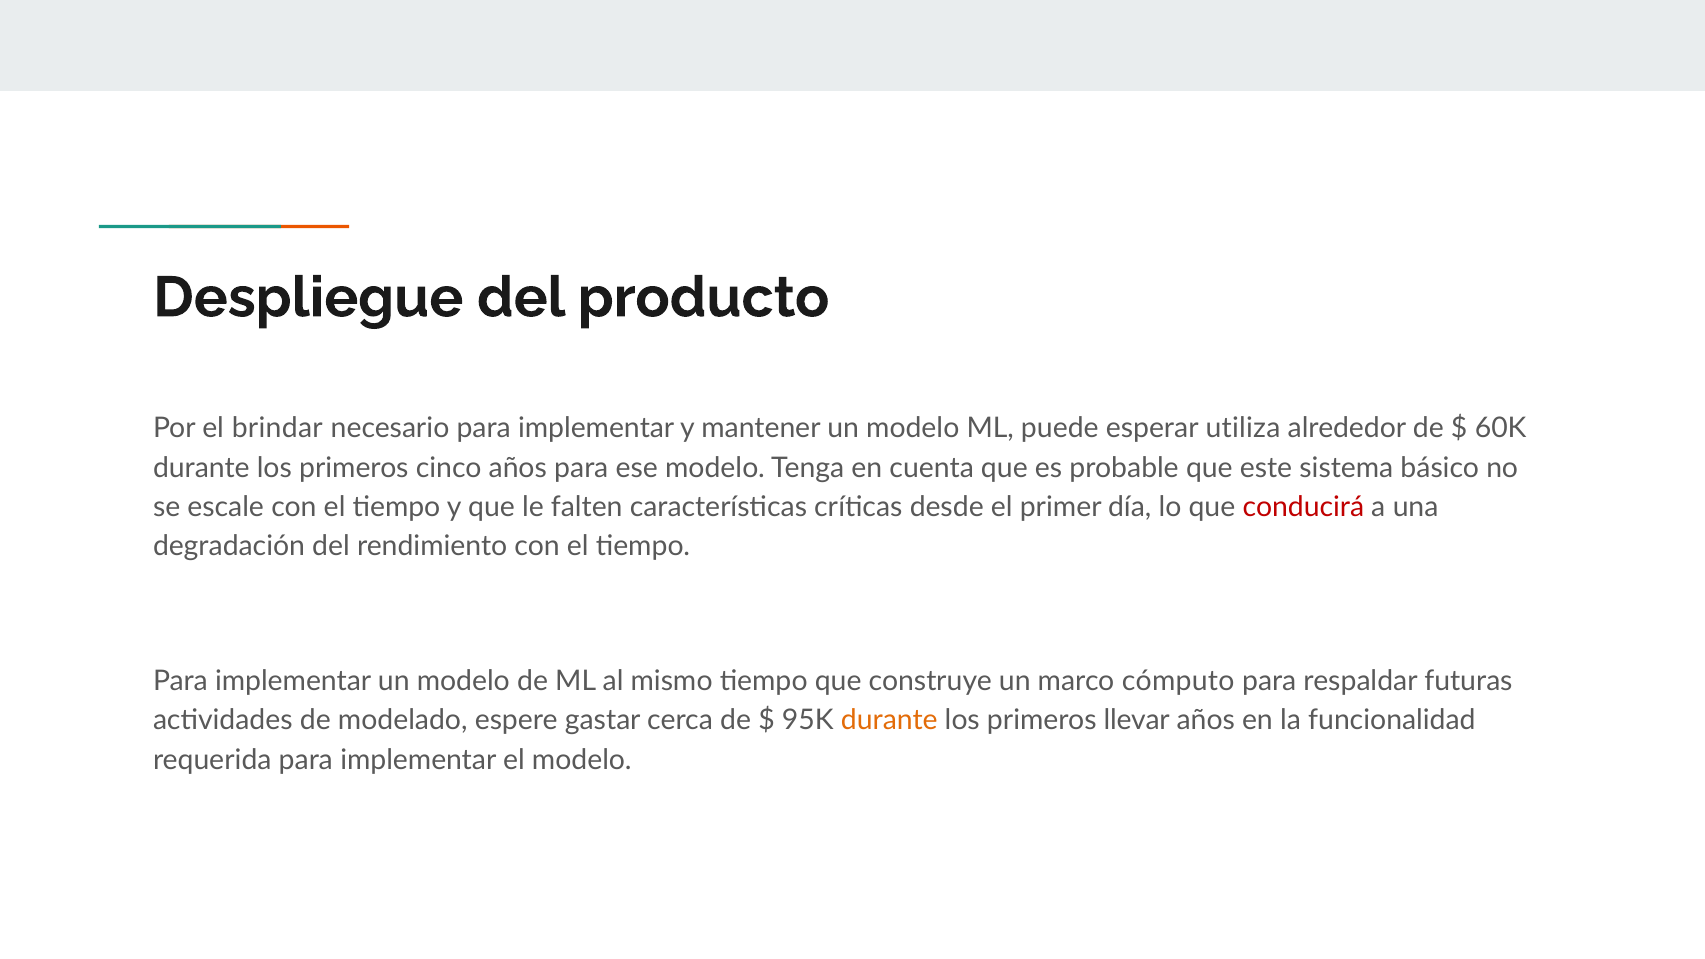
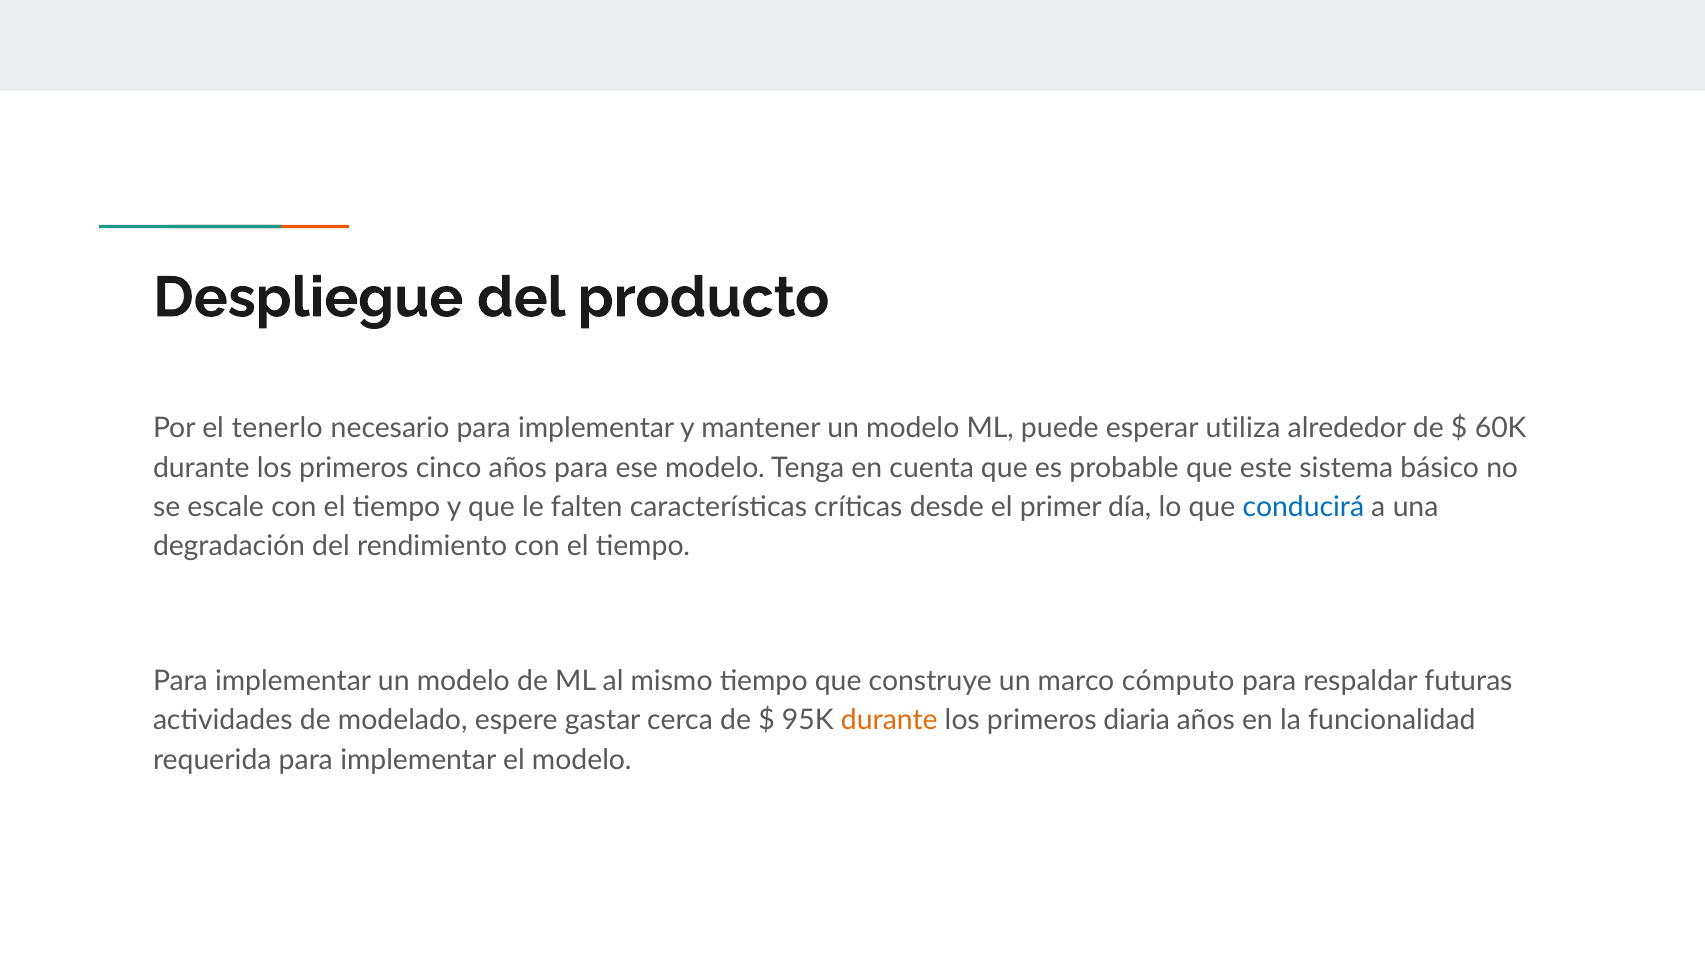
brindar: brindar -> tenerlo
conducirá colour: red -> blue
llevar: llevar -> diaria
